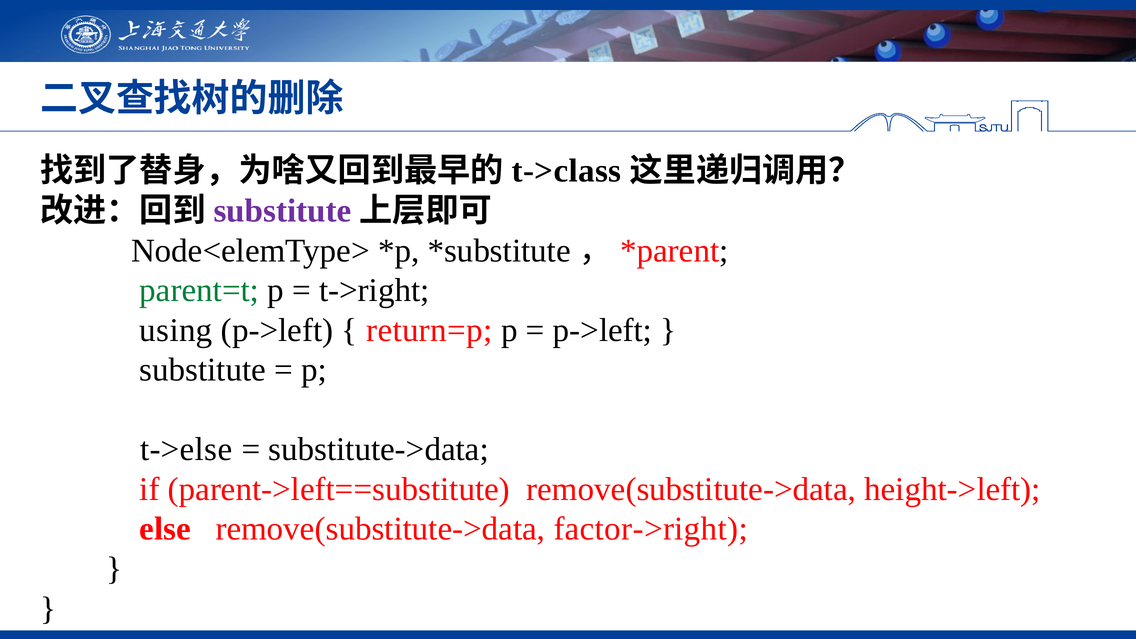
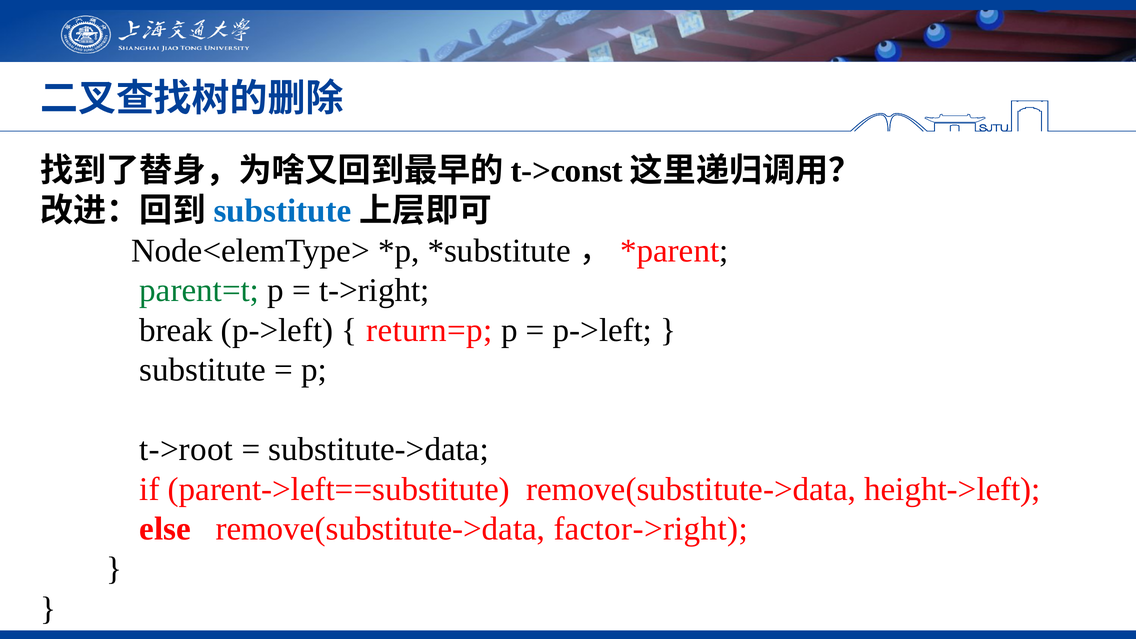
t->class: t->class -> t->const
substitute at (282, 211) colour: purple -> blue
using: using -> break
t->else: t->else -> t->root
